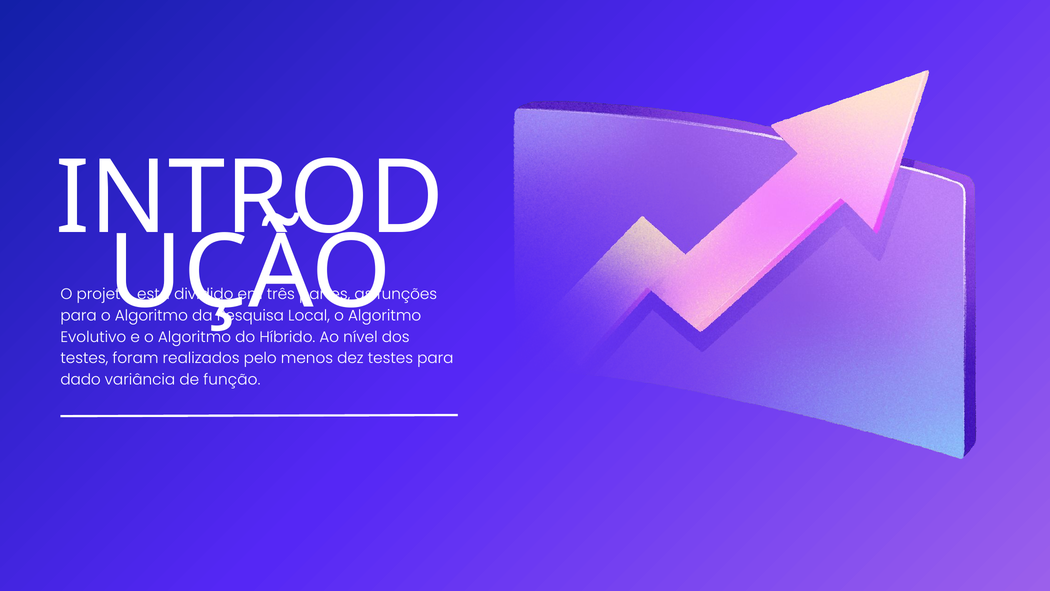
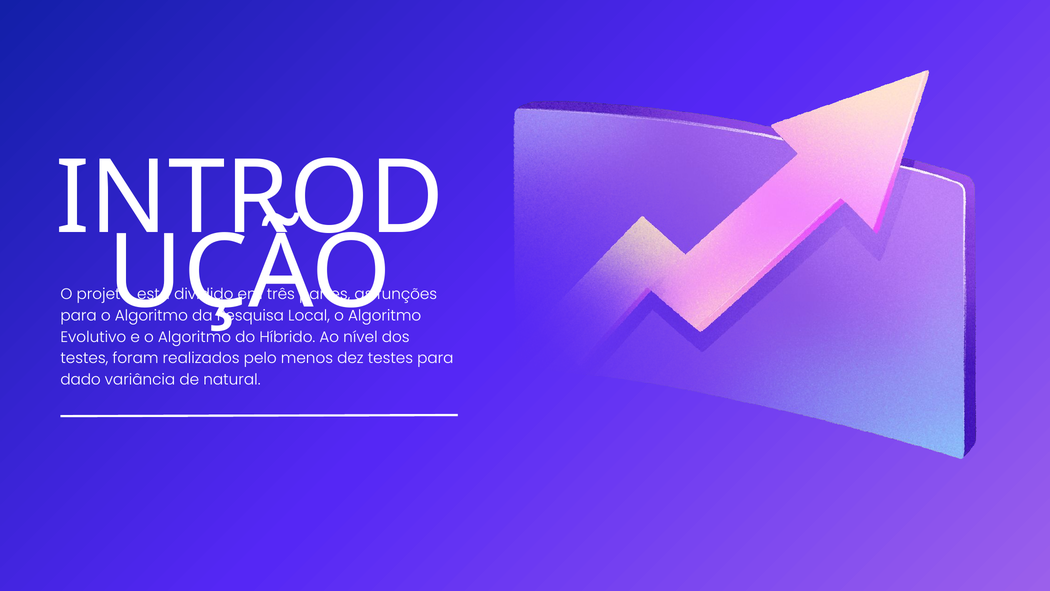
função: função -> natural
